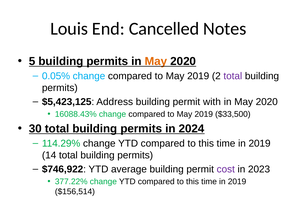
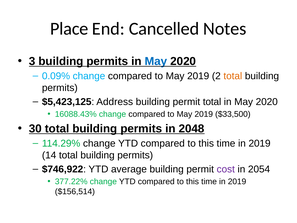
Louis: Louis -> Place
5: 5 -> 3
May at (156, 61) colour: orange -> blue
0.05%: 0.05% -> 0.09%
total at (233, 76) colour: purple -> orange
permit with: with -> total
2024: 2024 -> 2048
2023: 2023 -> 2054
